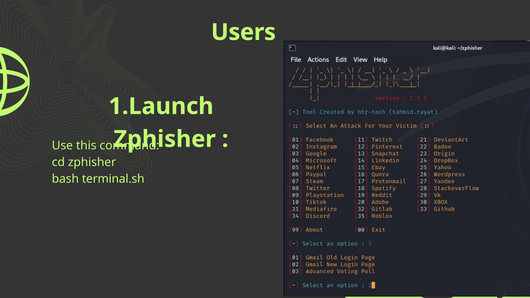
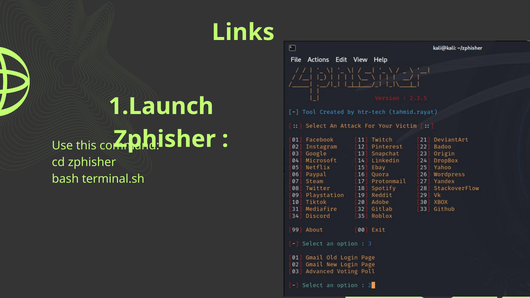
Users: Users -> Links
